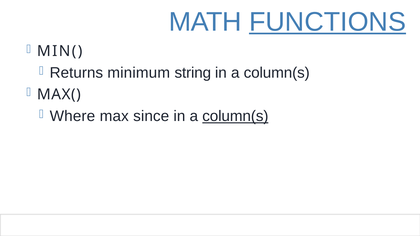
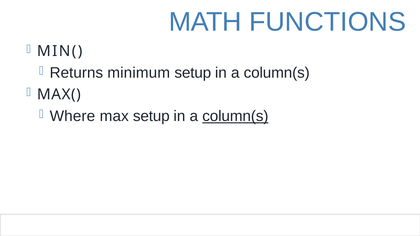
FUNCTIONS underline: present -> none
minimum string: string -> setup
max since: since -> setup
